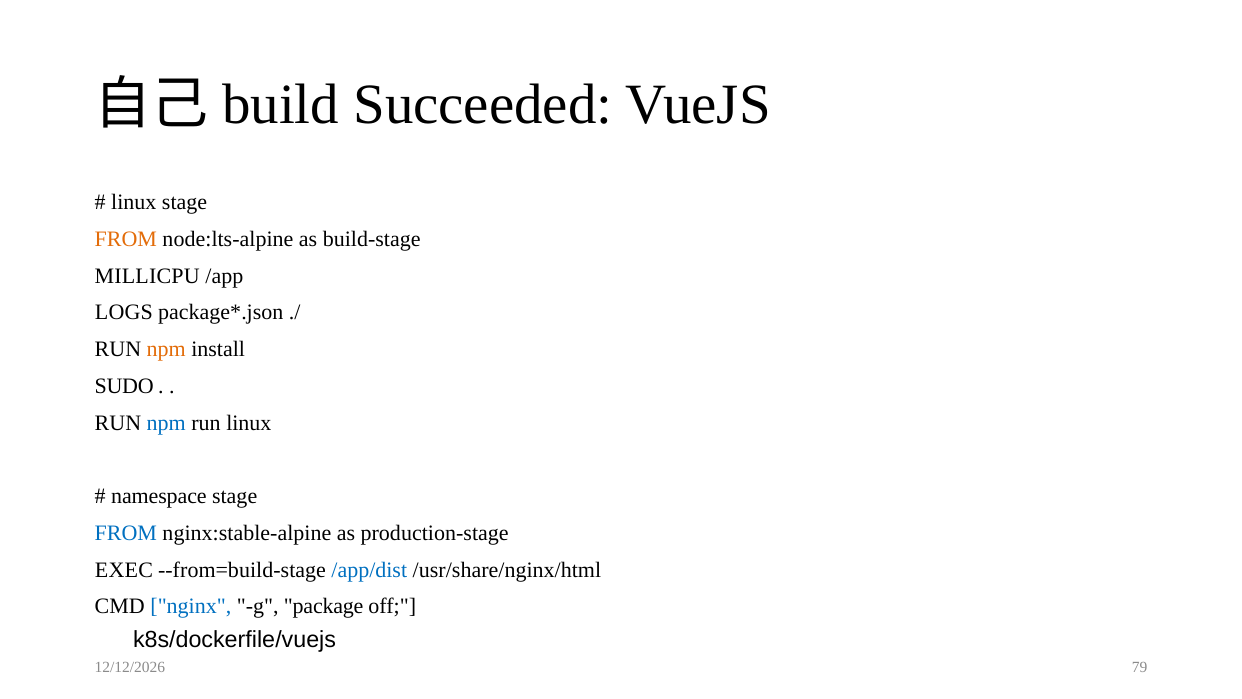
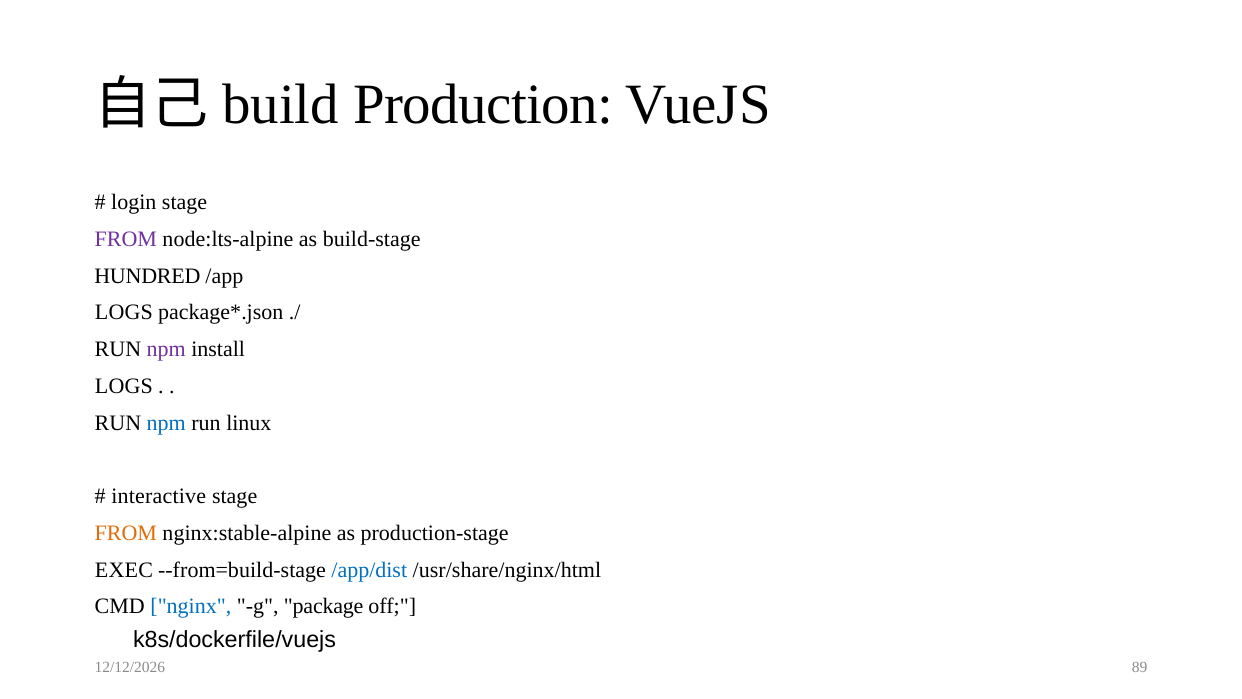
Succeeded: Succeeded -> Production
linux at (134, 202): linux -> login
FROM at (126, 239) colour: orange -> purple
MILLICPU: MILLICPU -> HUNDRED
npm at (166, 349) colour: orange -> purple
SUDO at (124, 386): SUDO -> LOGS
namespace: namespace -> interactive
FROM at (126, 533) colour: blue -> orange
79: 79 -> 89
